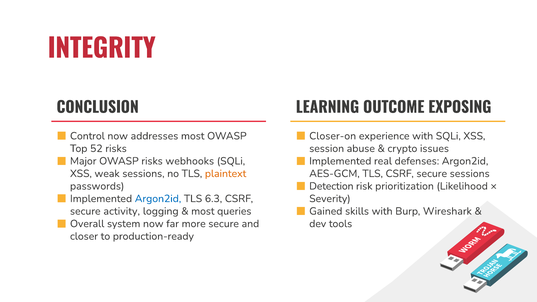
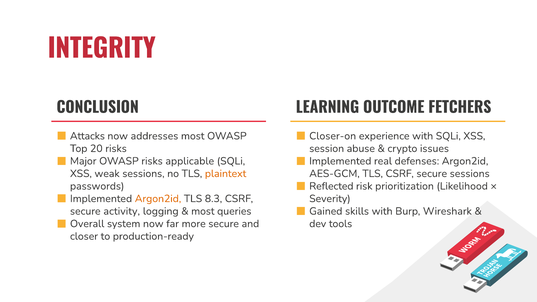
EXPOSING: EXPOSING -> FETCHERS
Control: Control -> Attacks
52: 52 -> 20
webhooks: webhooks -> applicable
Detection: Detection -> Reflected
Argon2id at (158, 199) colour: blue -> orange
6.3: 6.3 -> 8.3
